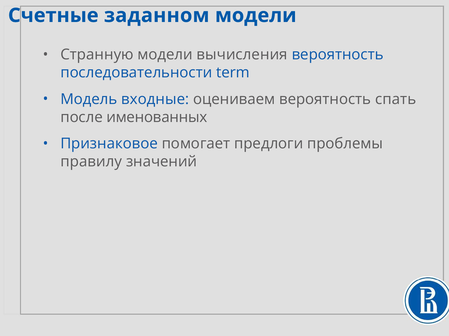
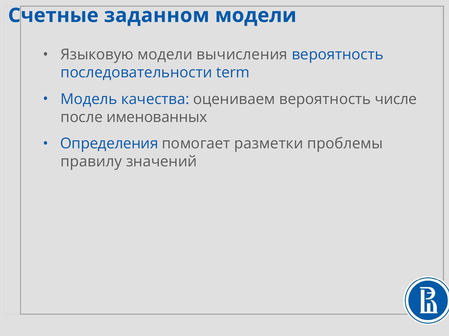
Странную: Странную -> Языковую
входные: входные -> качества
спать: спать -> числе
Признаковое: Признаковое -> Определения
предлоги: предлоги -> разметки
